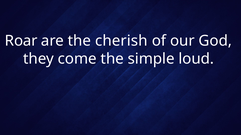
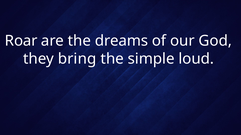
cherish: cherish -> dreams
come: come -> bring
